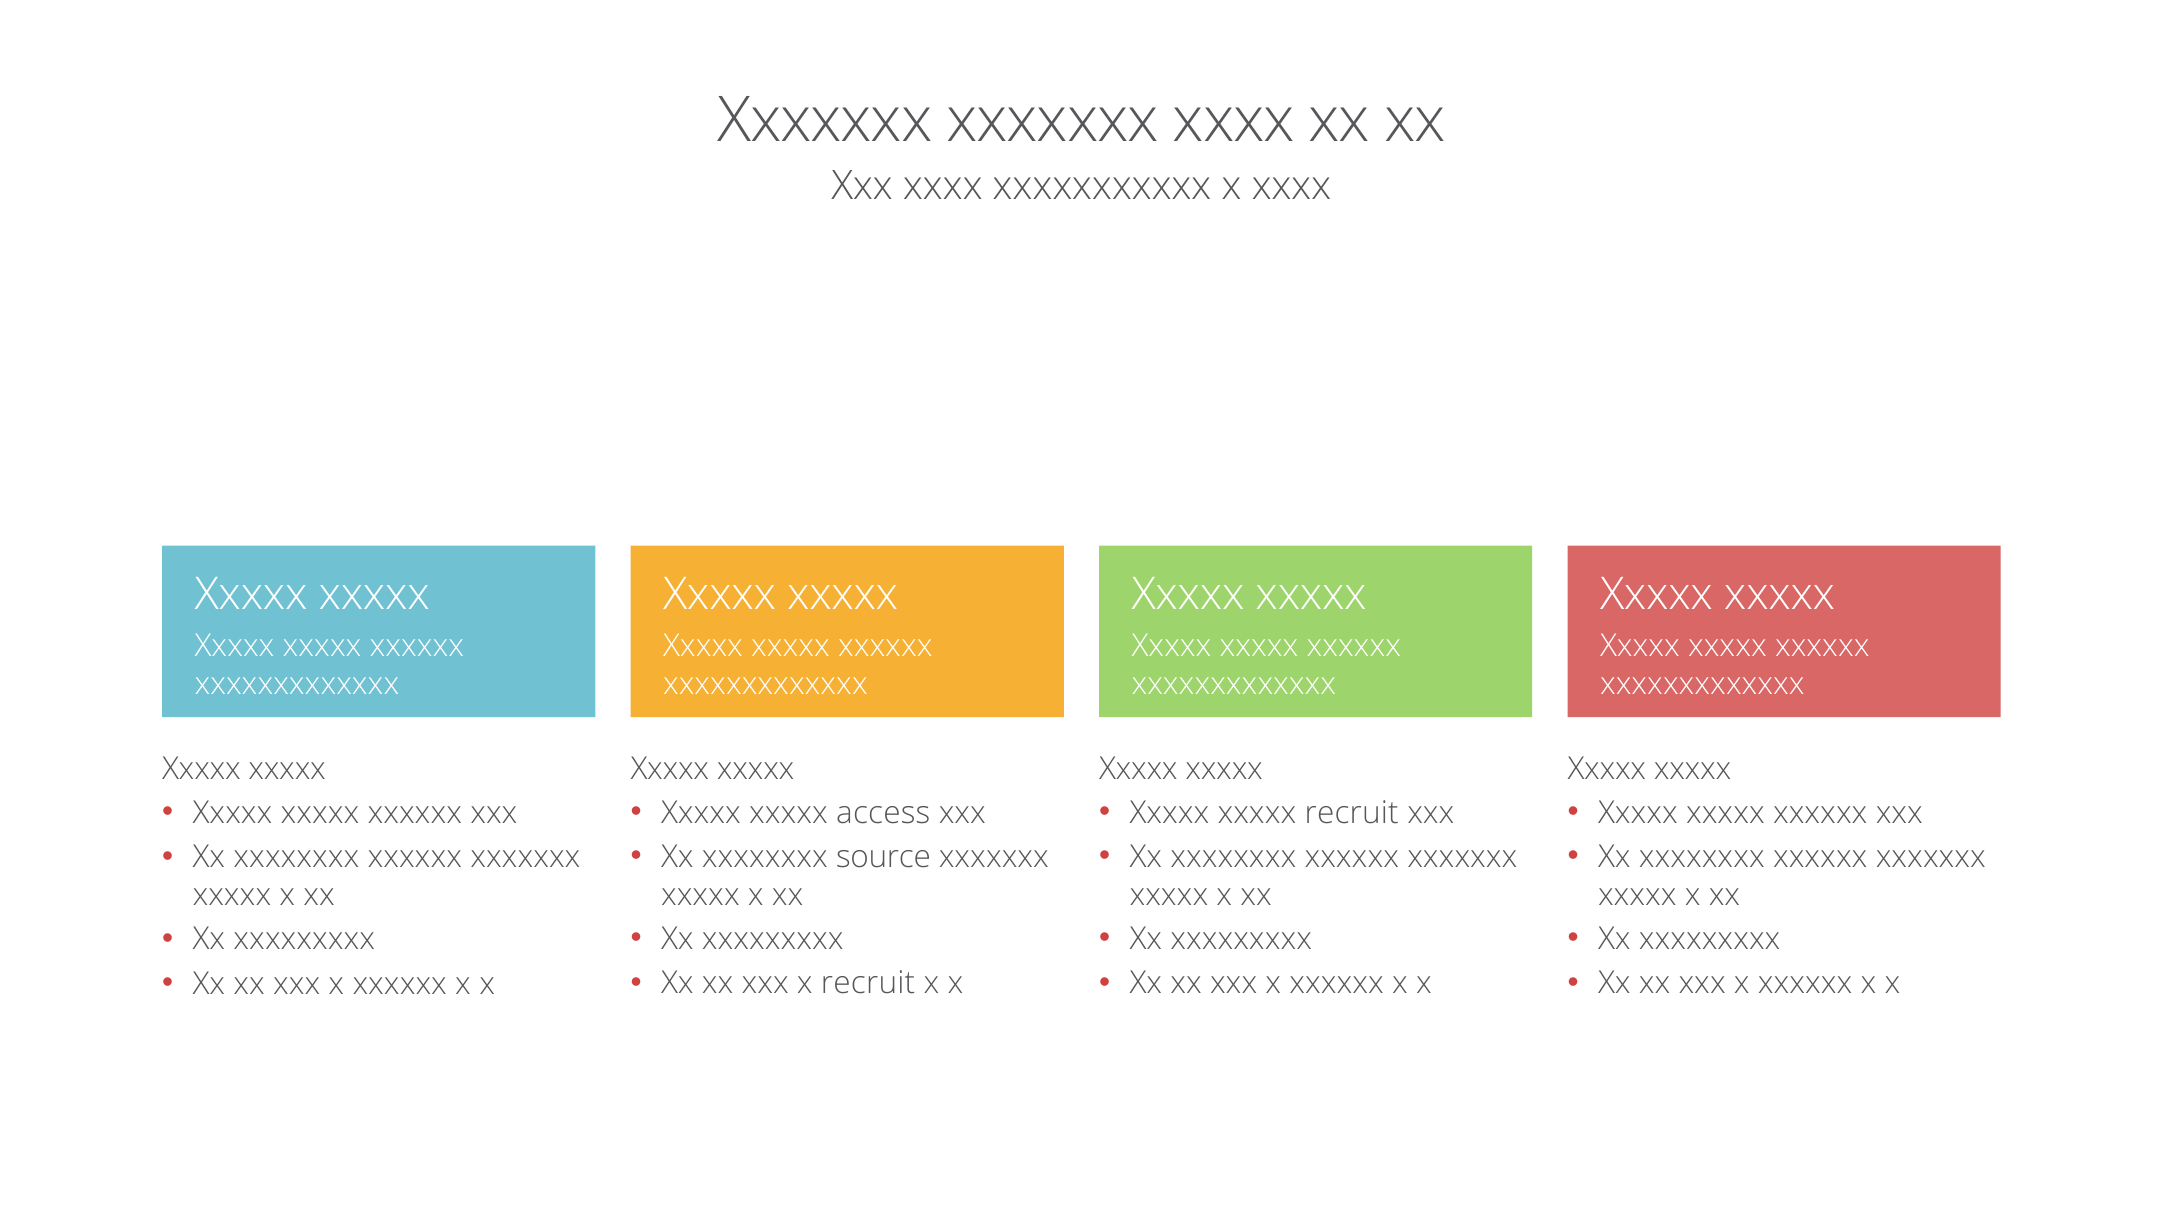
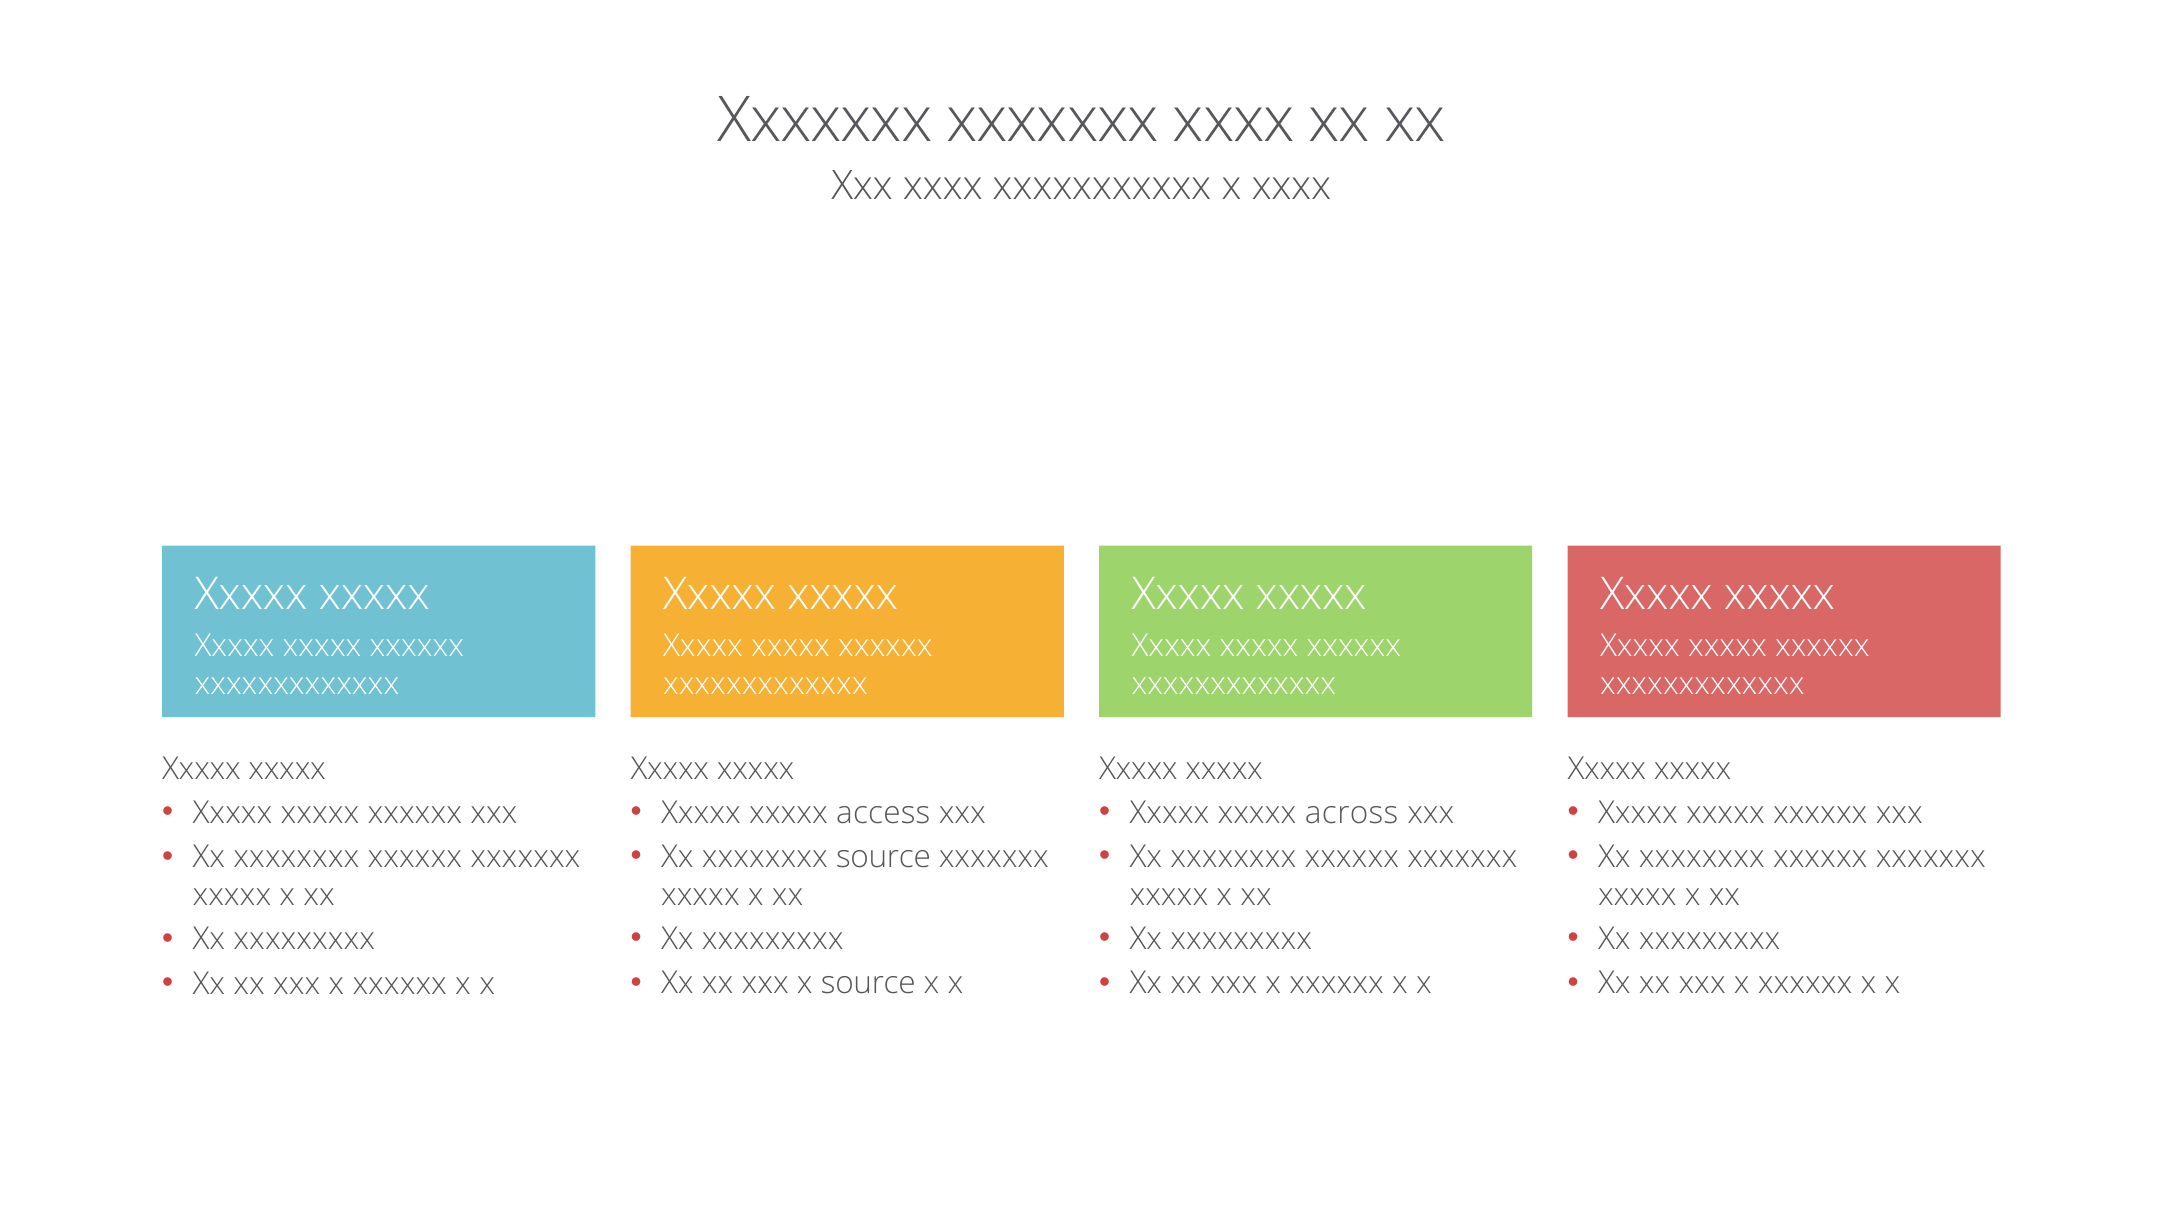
xxxxx recruit: recruit -> across
x recruit: recruit -> source
